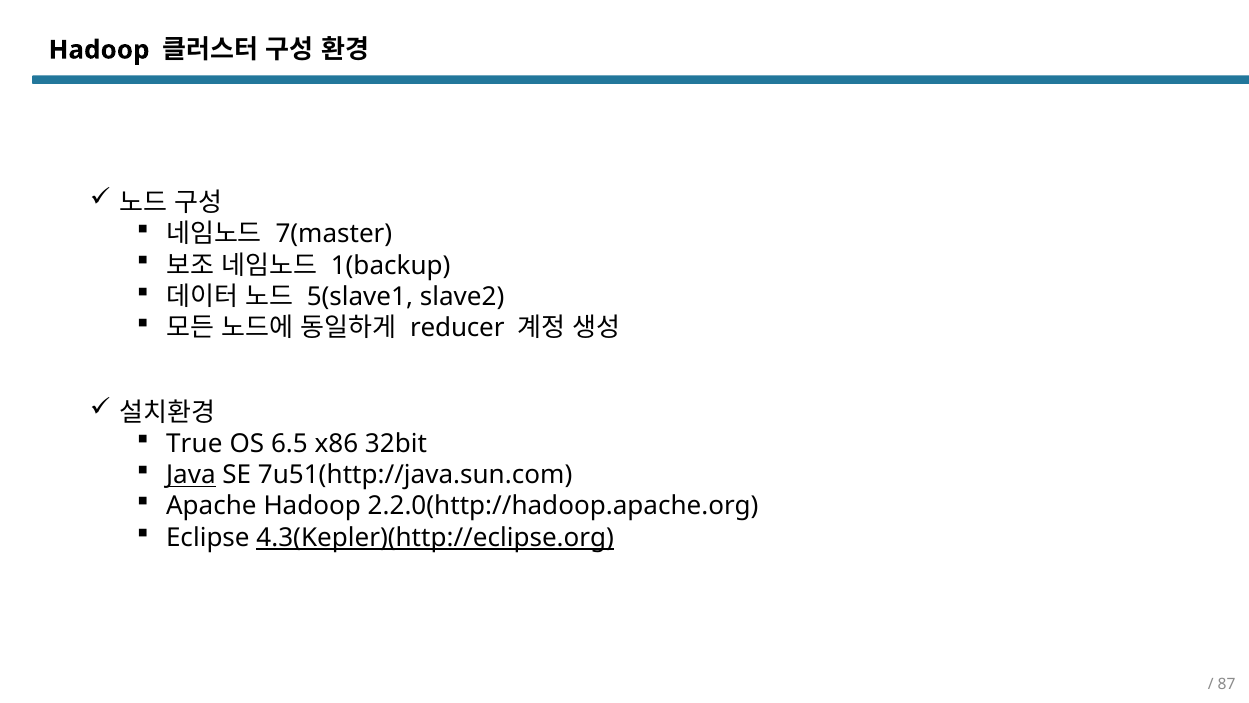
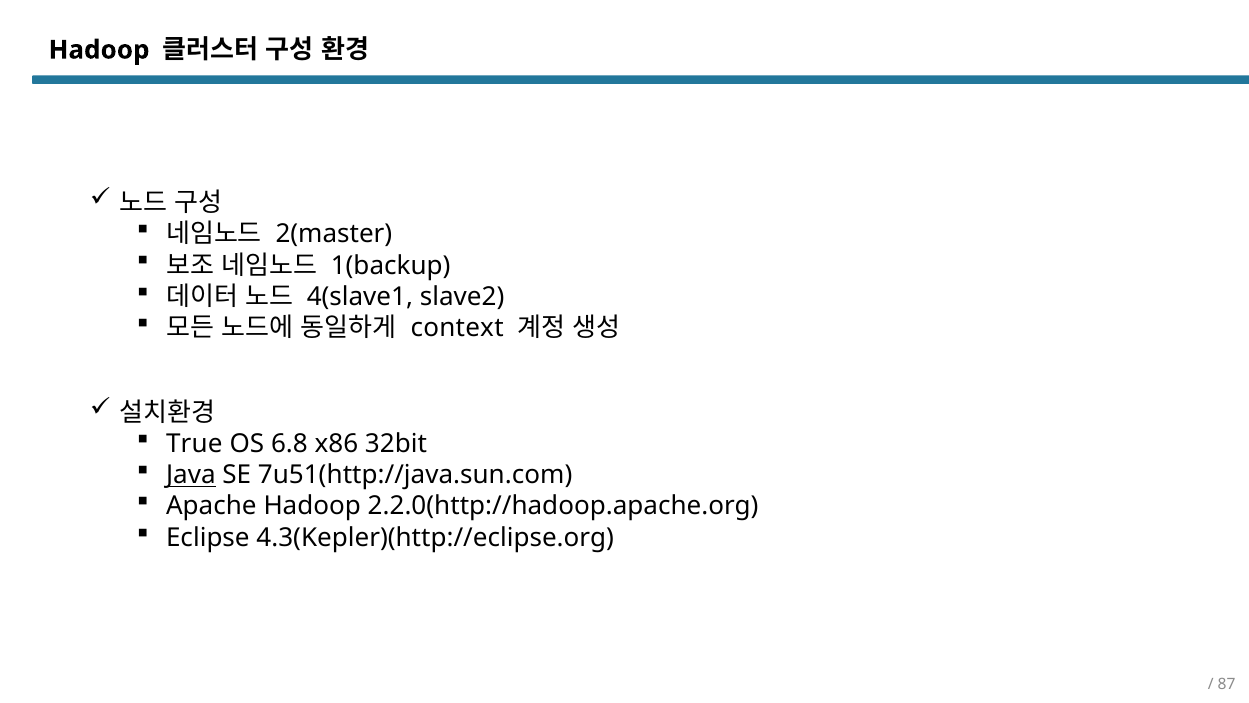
7(master: 7(master -> 2(master
5(slave1: 5(slave1 -> 4(slave1
reducer: reducer -> context
6.5: 6.5 -> 6.8
4.3(Kepler)(http://eclipse.org underline: present -> none
